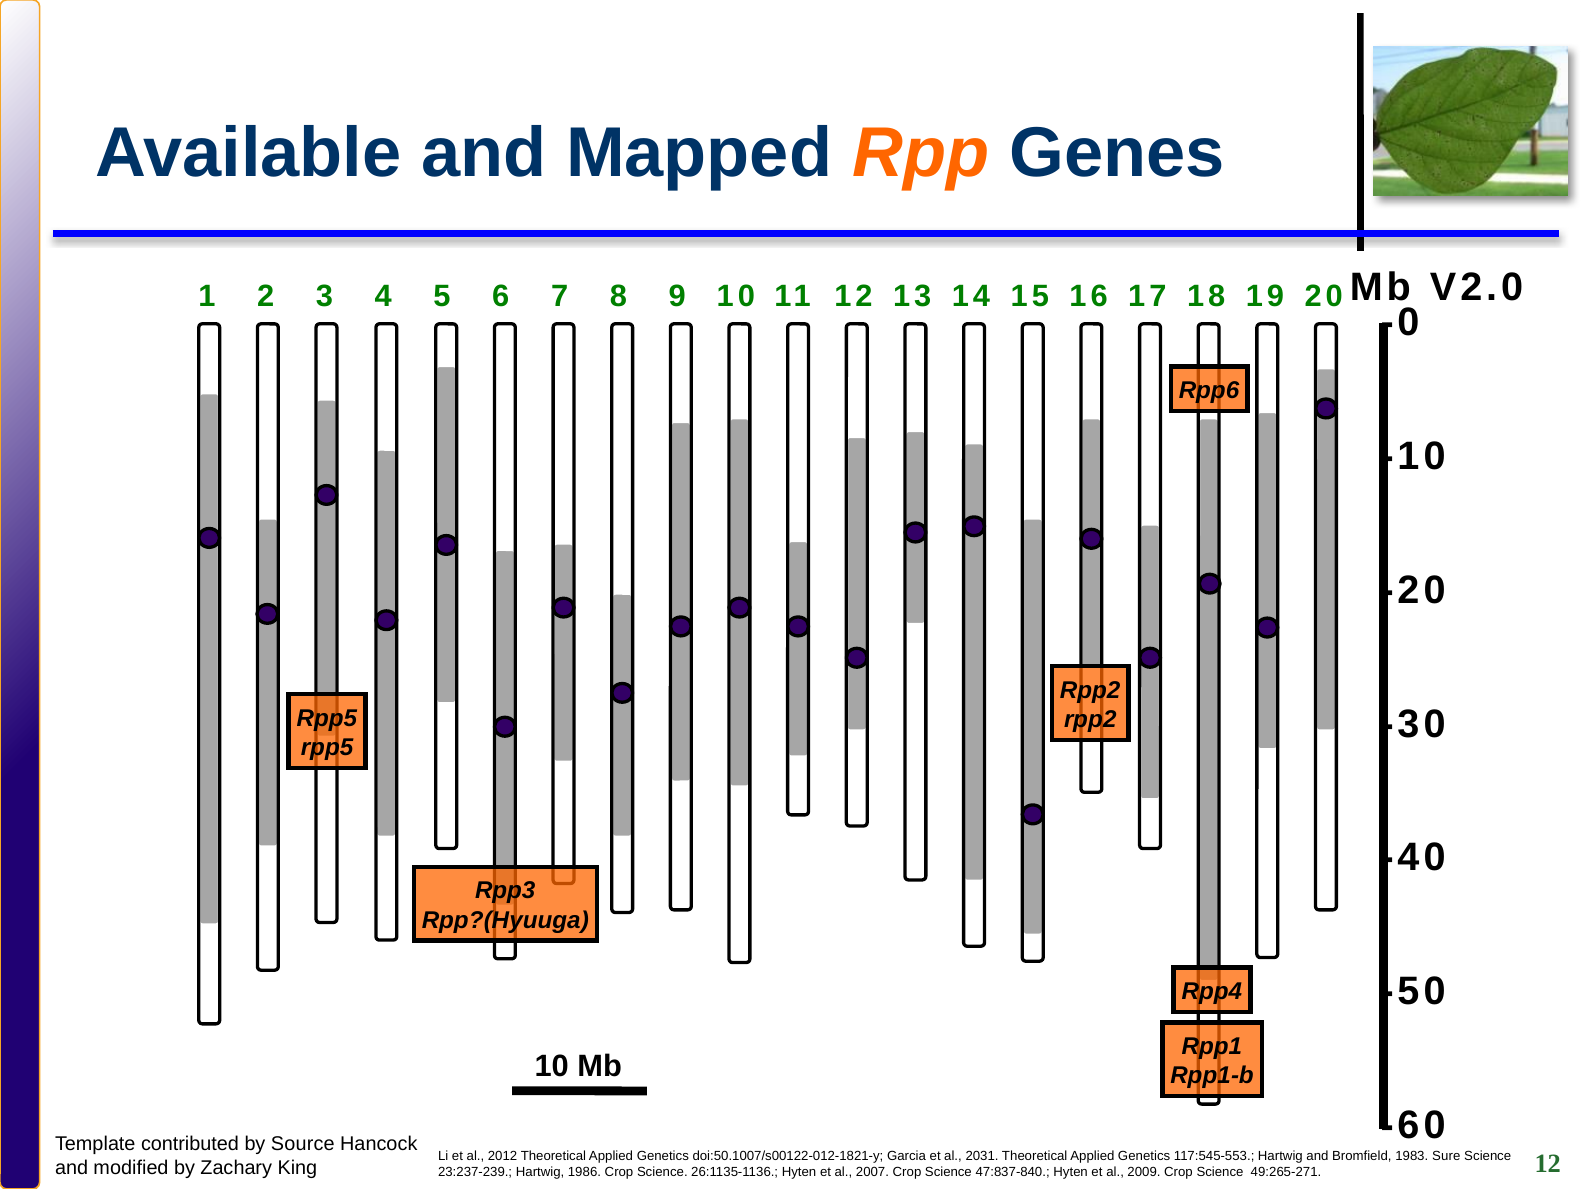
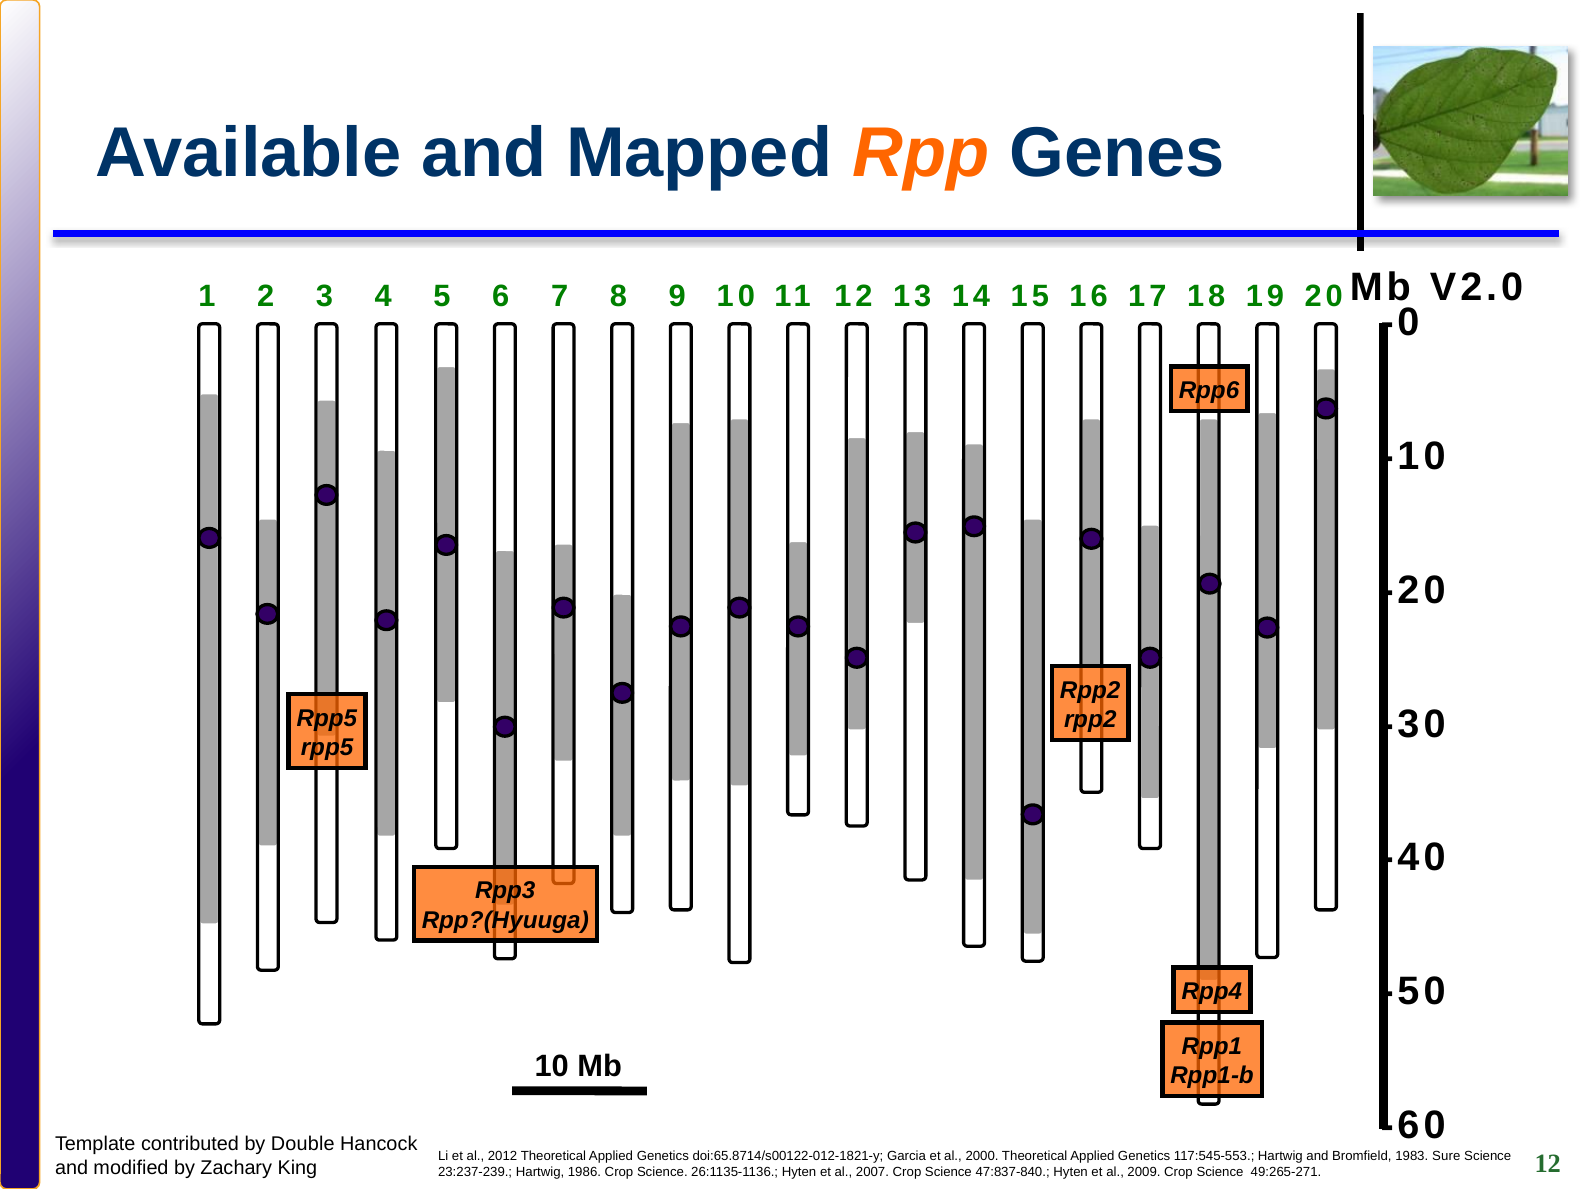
Source: Source -> Double
doi:50.1007/s00122-012-1821-y: doi:50.1007/s00122-012-1821-y -> doi:65.8714/s00122-012-1821-y
2031: 2031 -> 2000
